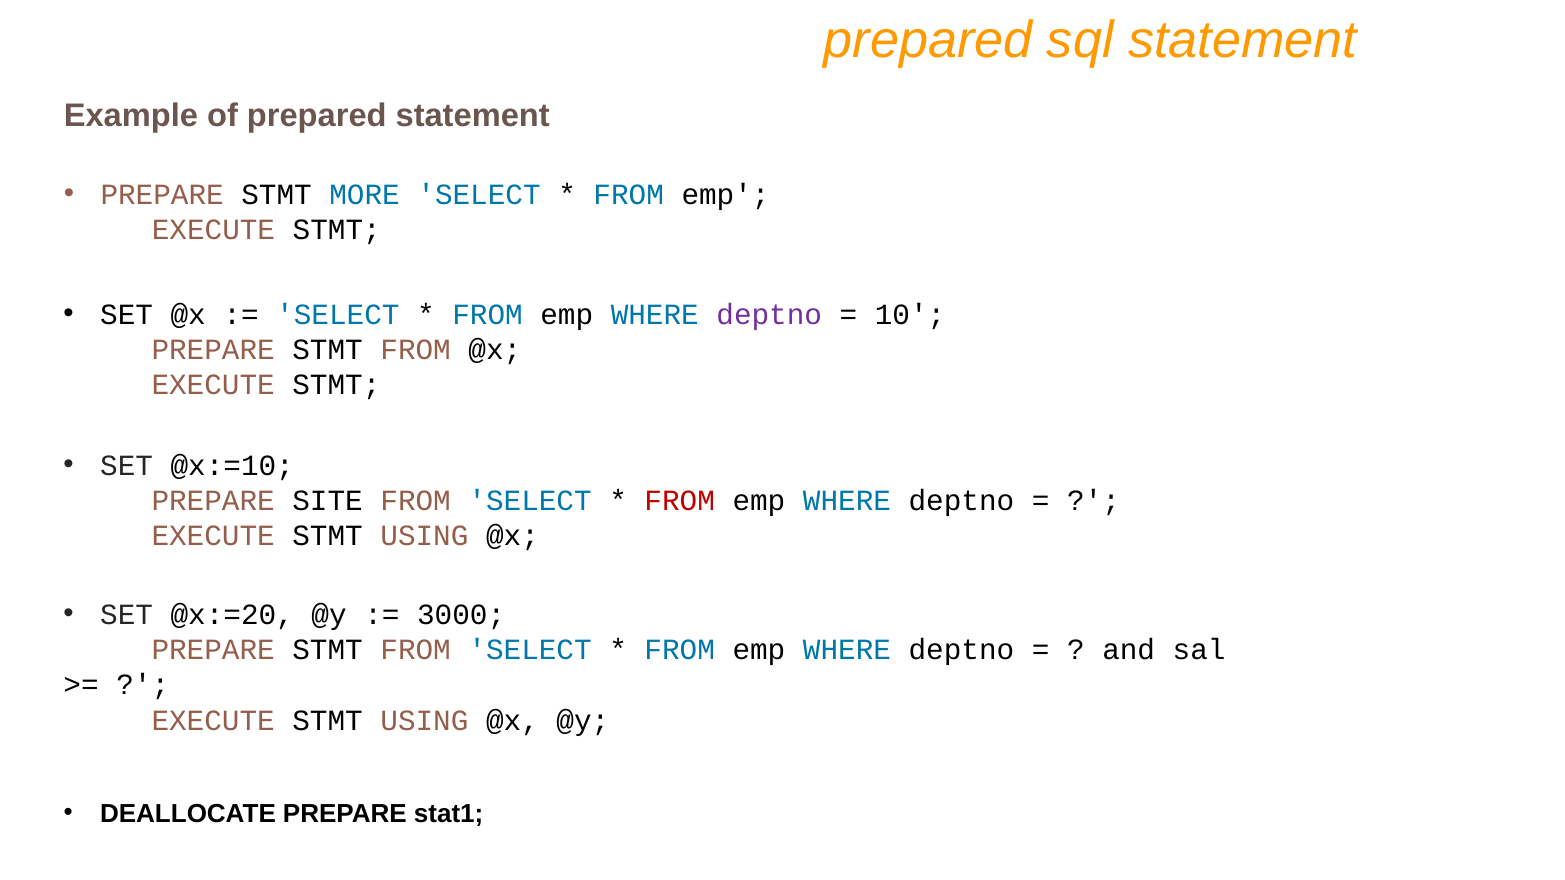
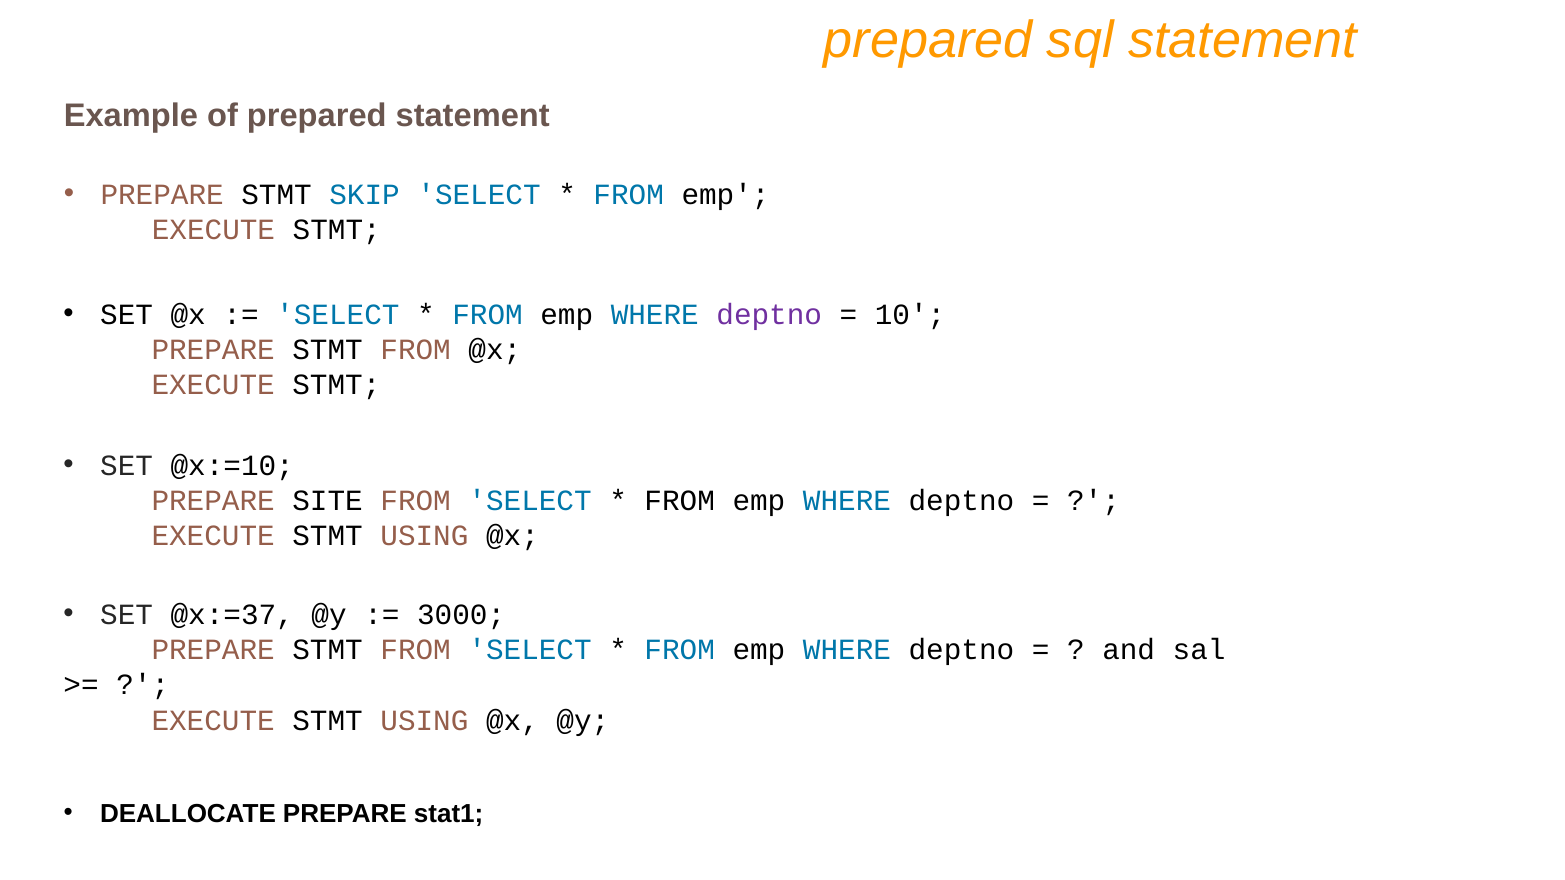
MORE: MORE -> SKIP
FROM at (680, 501) colour: red -> black
@x:=20: @x:=20 -> @x:=37
